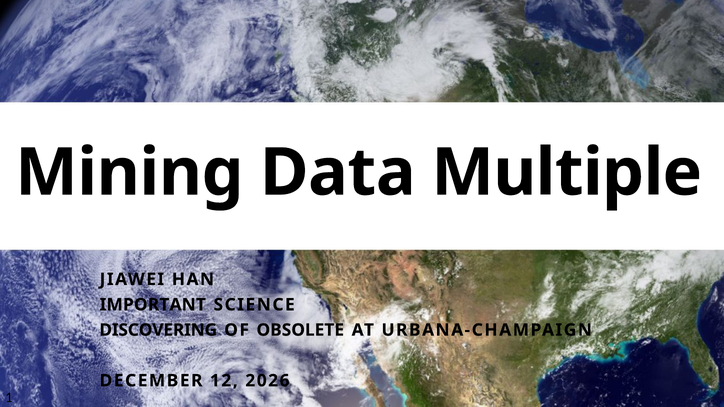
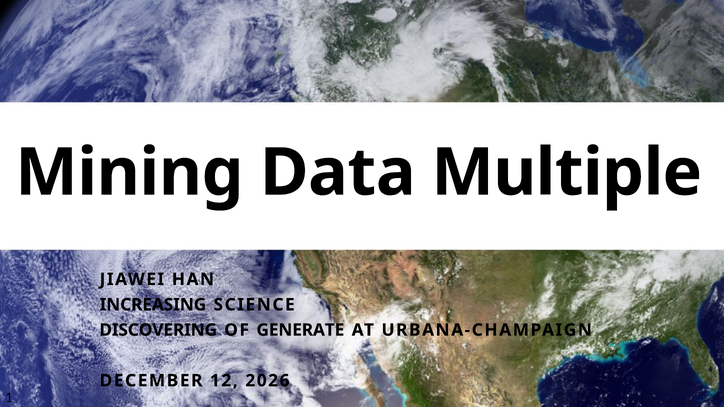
IMPORTANT: IMPORTANT -> INCREASING
OBSOLETE: OBSOLETE -> GENERATE
